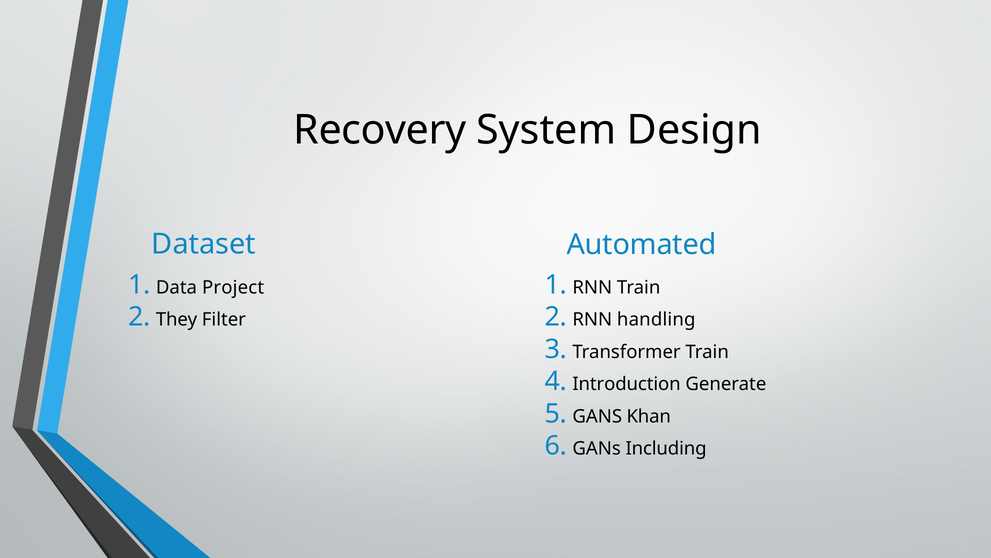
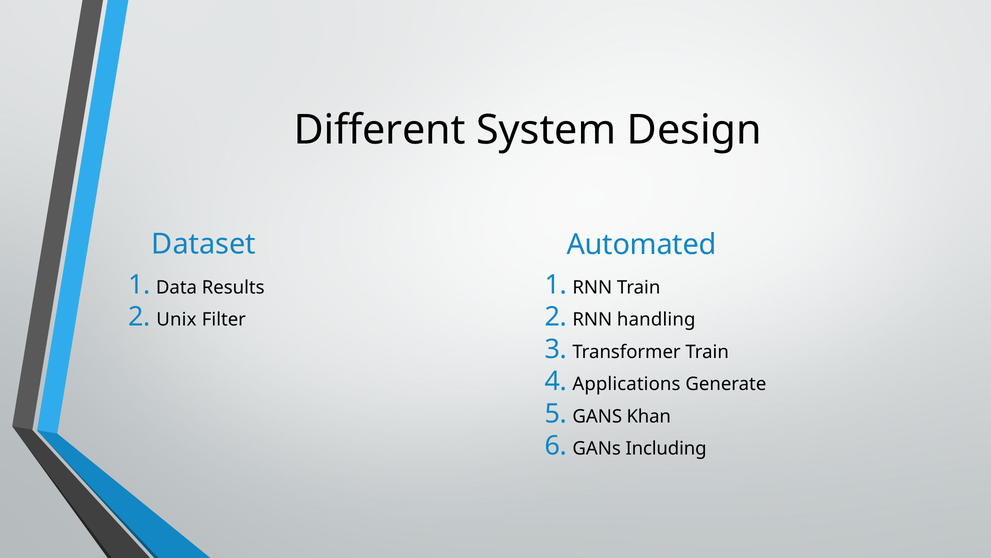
Recovery: Recovery -> Different
Project: Project -> Results
They: They -> Unix
Introduction: Introduction -> Applications
